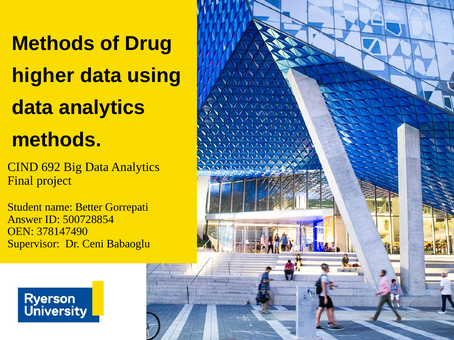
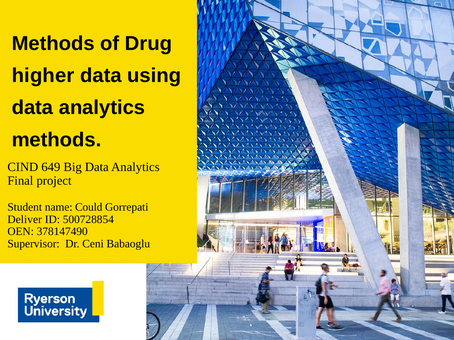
692: 692 -> 649
Better: Better -> Could
Answer: Answer -> Deliver
